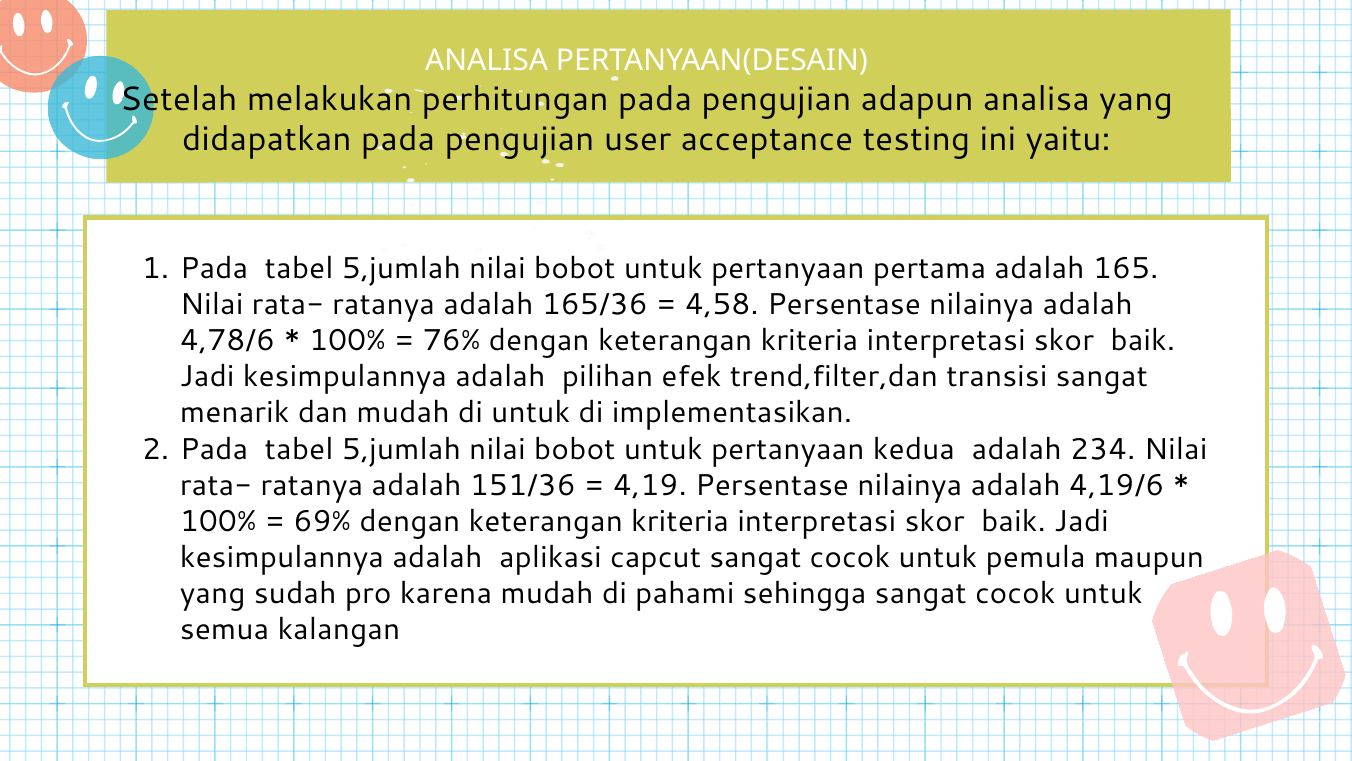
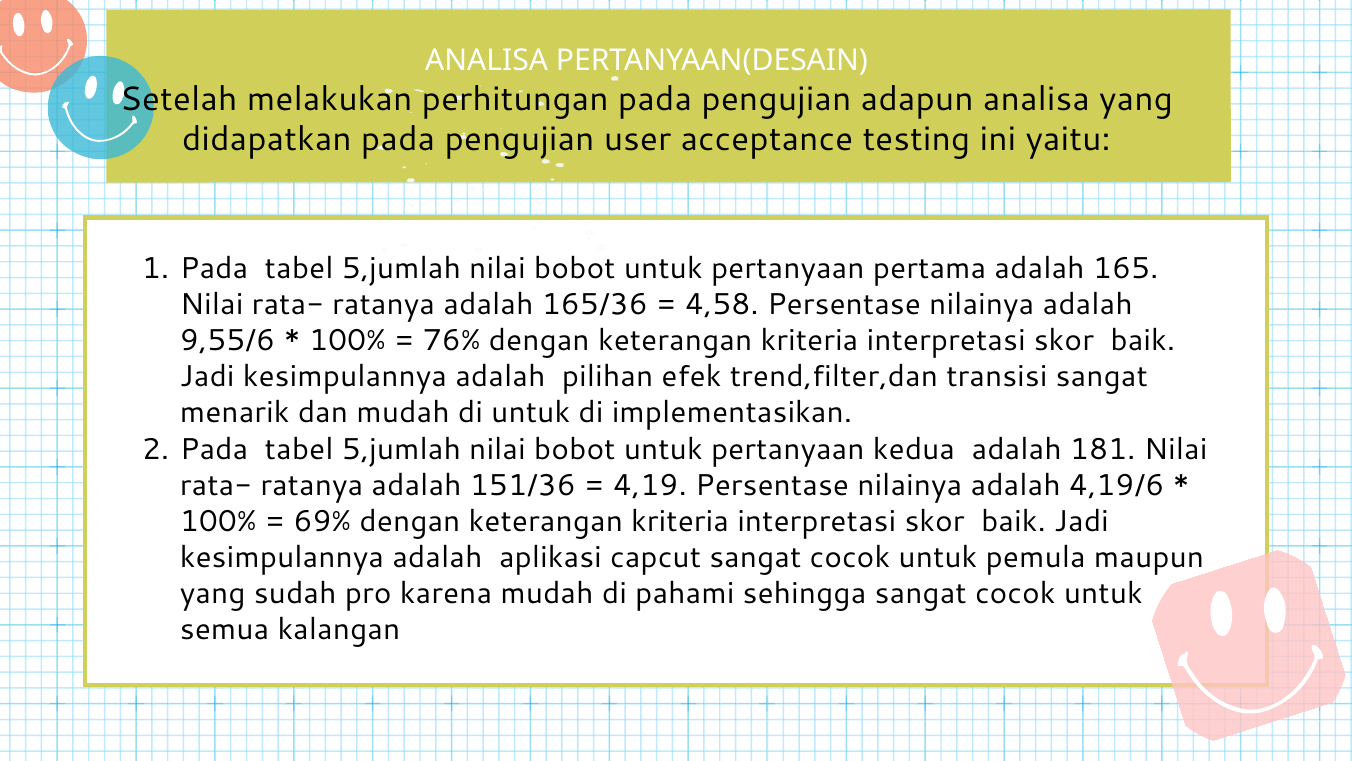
4,78/6: 4,78/6 -> 9,55/6
234: 234 -> 181
